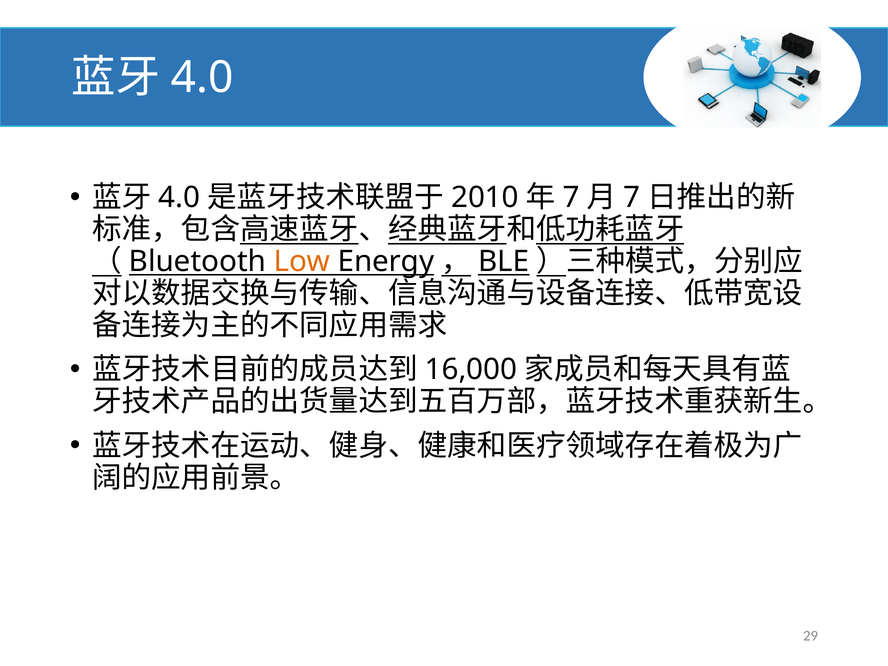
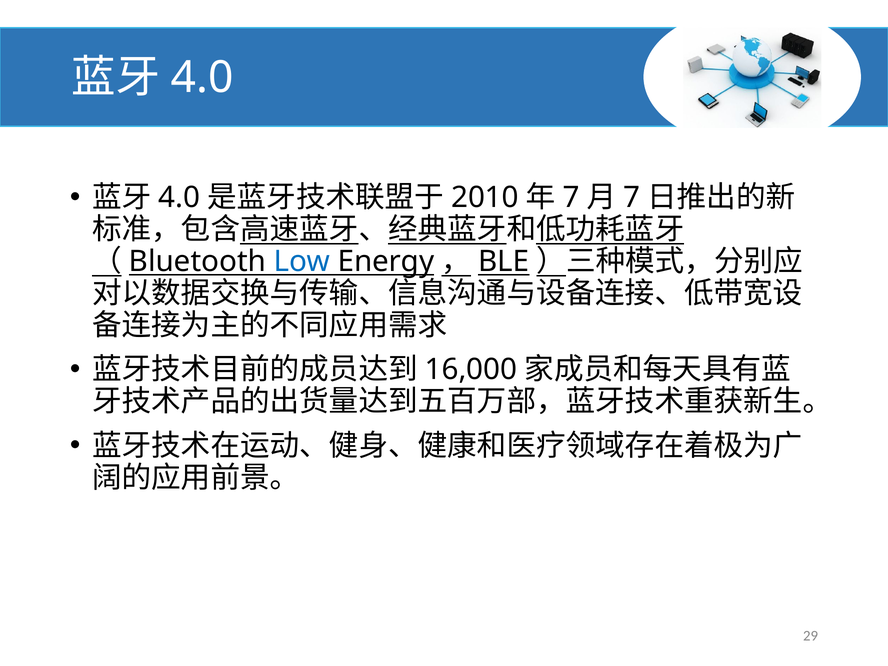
Low colour: orange -> blue
